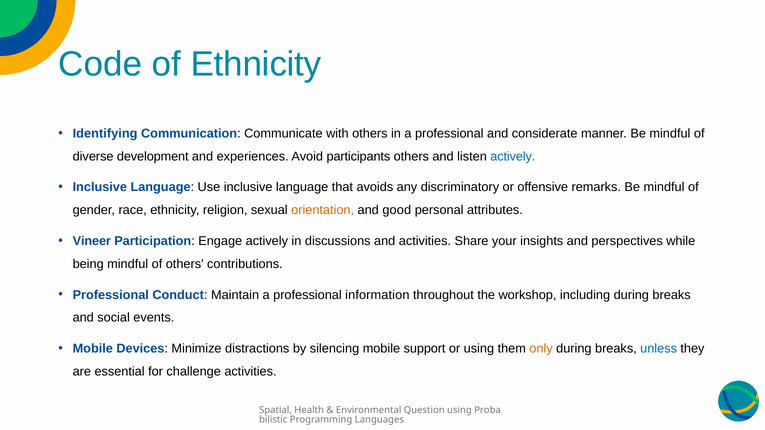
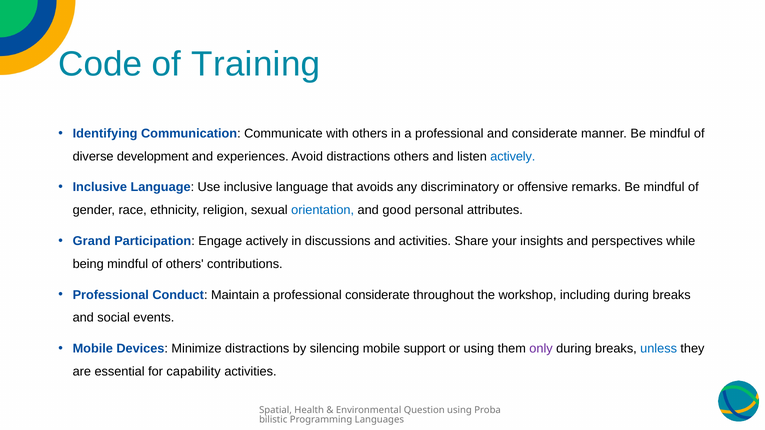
of Ethnicity: Ethnicity -> Training
Avoid participants: participants -> distractions
orientation colour: orange -> blue
Vineer: Vineer -> Grand
professional information: information -> considerate
only colour: orange -> purple
challenge: challenge -> capability
